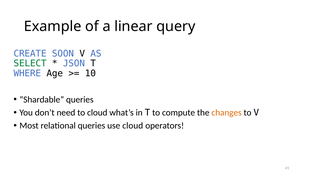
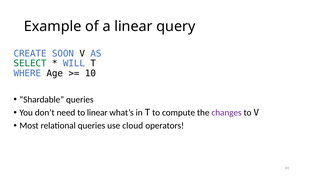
JSON: JSON -> WILL
to cloud: cloud -> linear
changes colour: orange -> purple
